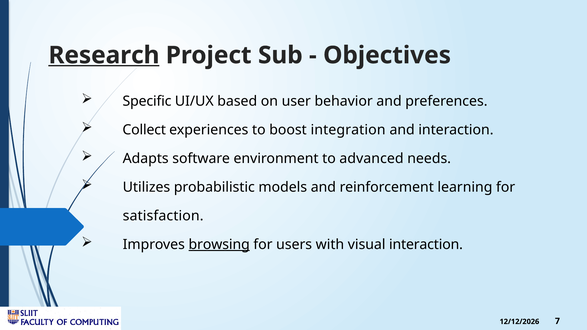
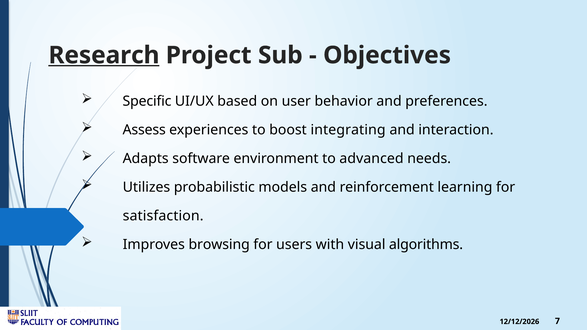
Collect: Collect -> Assess
integration: integration -> integrating
browsing underline: present -> none
visual interaction: interaction -> algorithms
